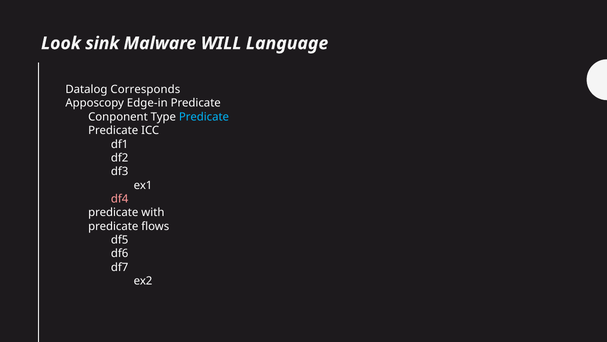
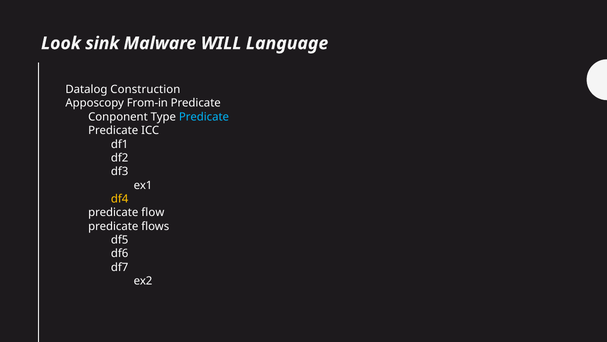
Corresponds: Corresponds -> Construction
Edge-in: Edge-in -> From-in
df4 colour: pink -> yellow
with: with -> flow
